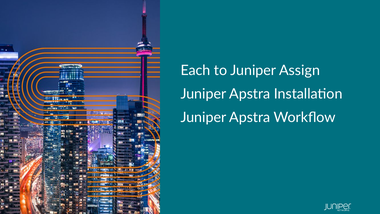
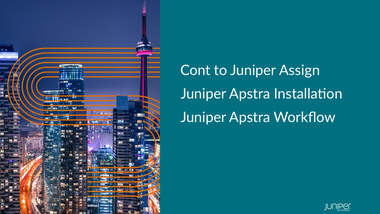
Each: Each -> Cont
